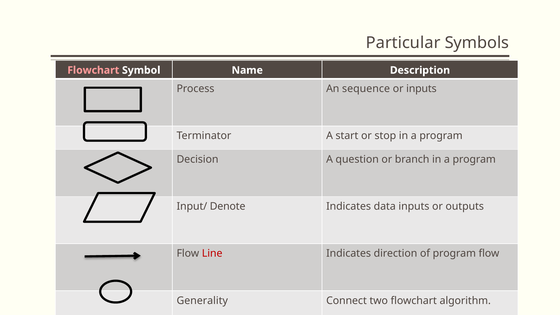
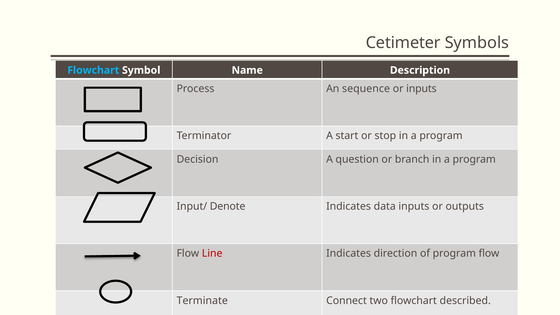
Particular: Particular -> Cetimeter
Flowchart at (93, 70) colour: pink -> light blue
Generality: Generality -> Terminate
algorithm: algorithm -> described
